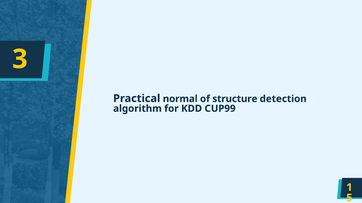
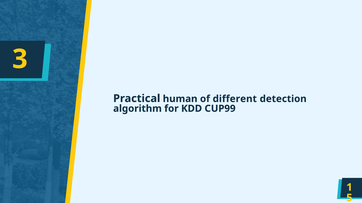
normal: normal -> human
structure: structure -> different
